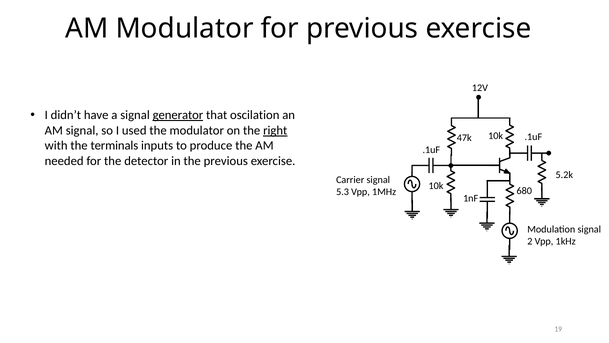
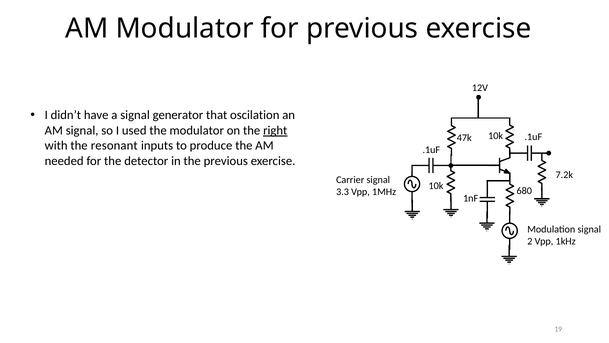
generator underline: present -> none
terminals: terminals -> resonant
5.2k: 5.2k -> 7.2k
5.3: 5.3 -> 3.3
